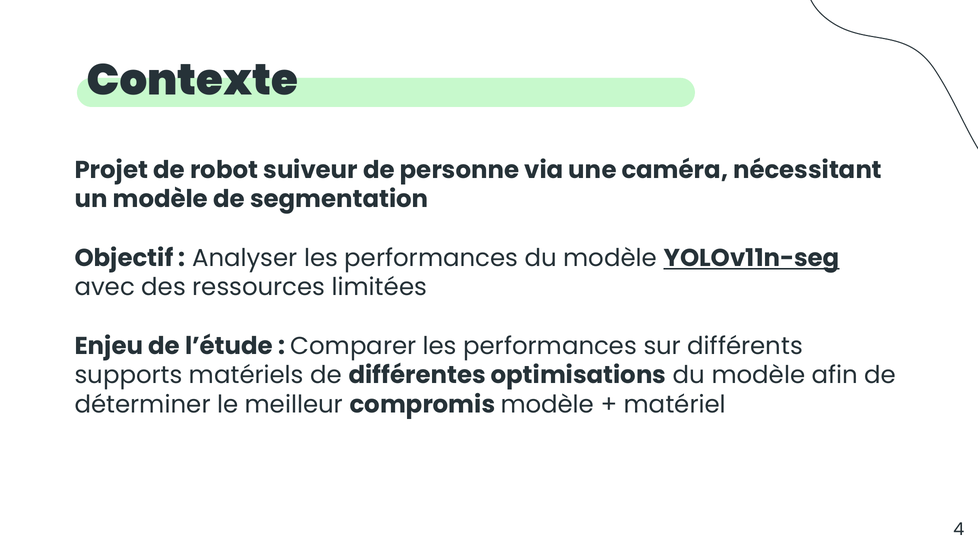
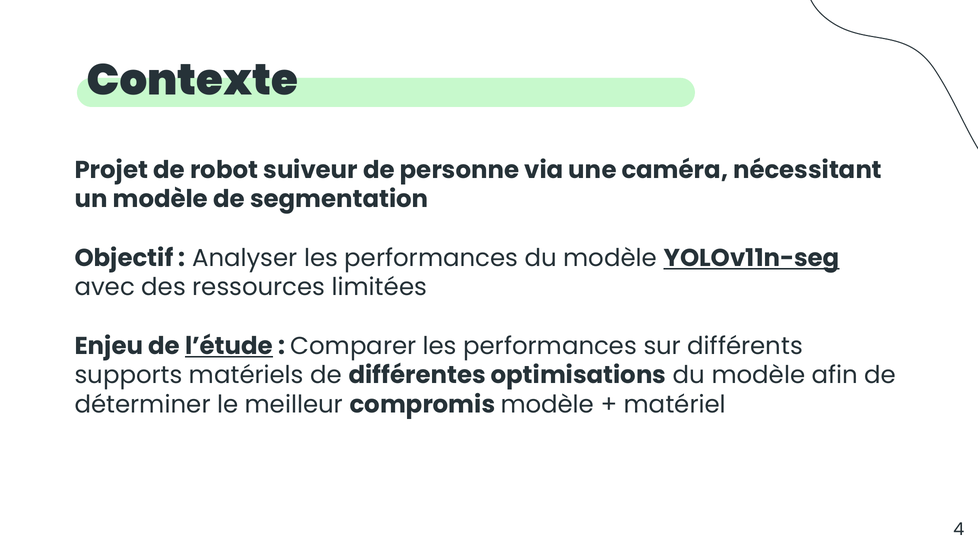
l’étude underline: none -> present
